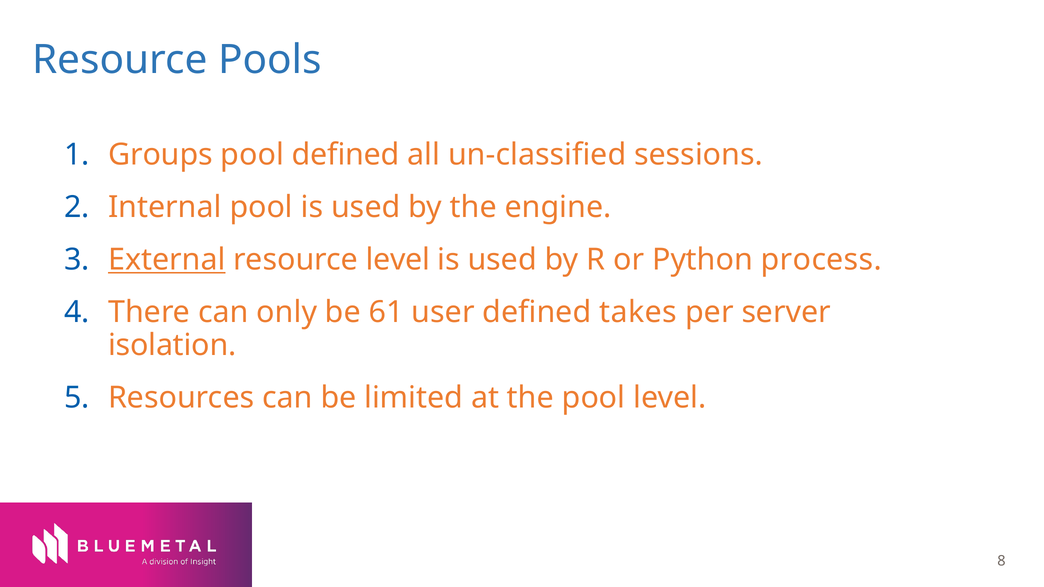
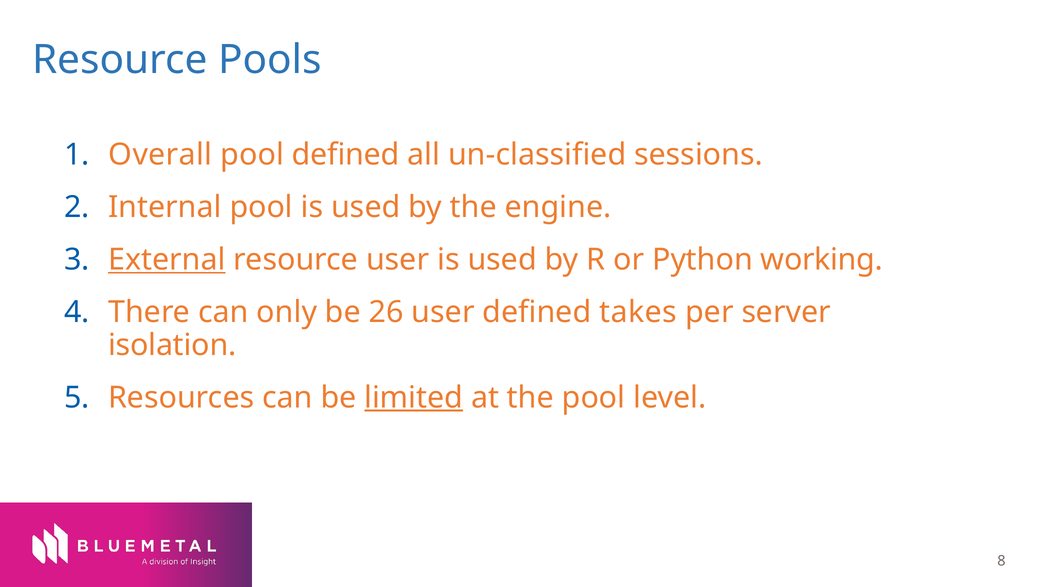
Groups: Groups -> Overall
resource level: level -> user
process: process -> working
61: 61 -> 26
limited underline: none -> present
